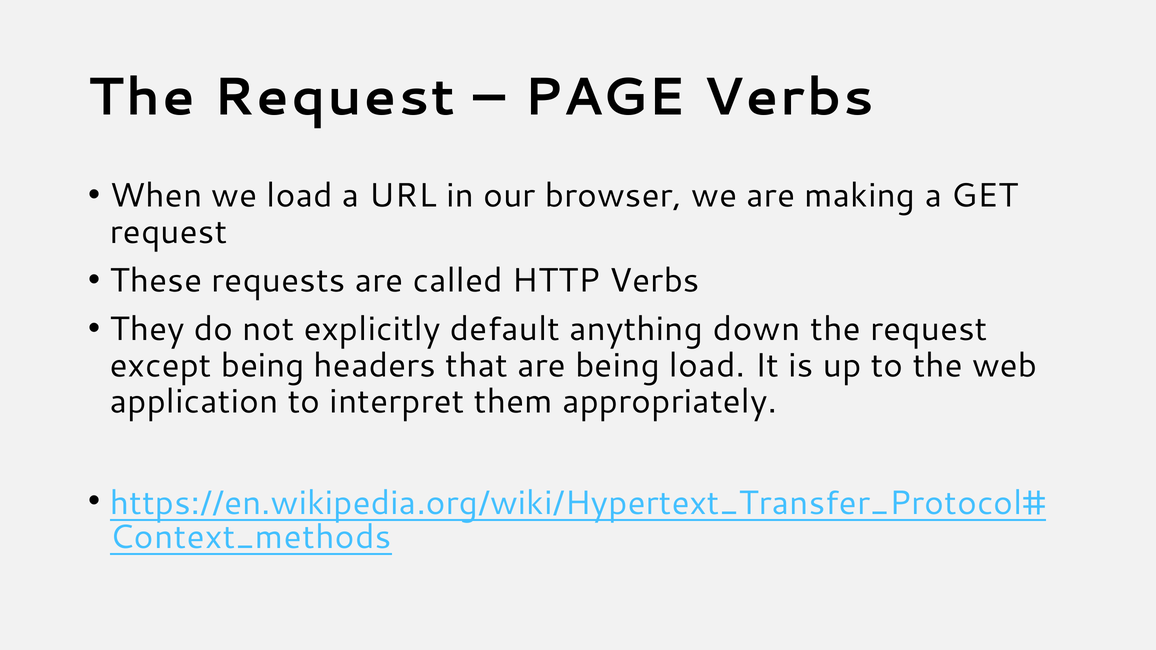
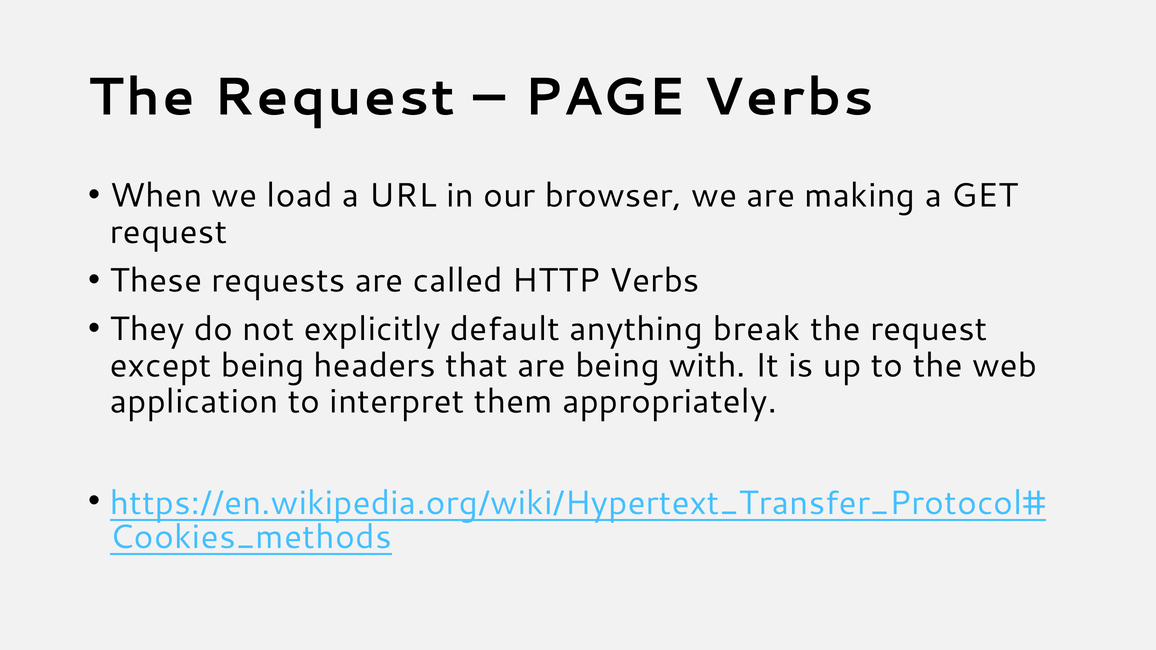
down: down -> break
being load: load -> with
Context_methods: Context_methods -> Cookies_methods
